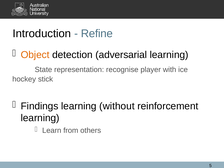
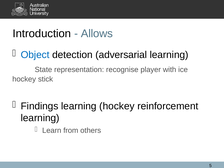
Refine: Refine -> Allows
Object colour: orange -> blue
learning without: without -> hockey
